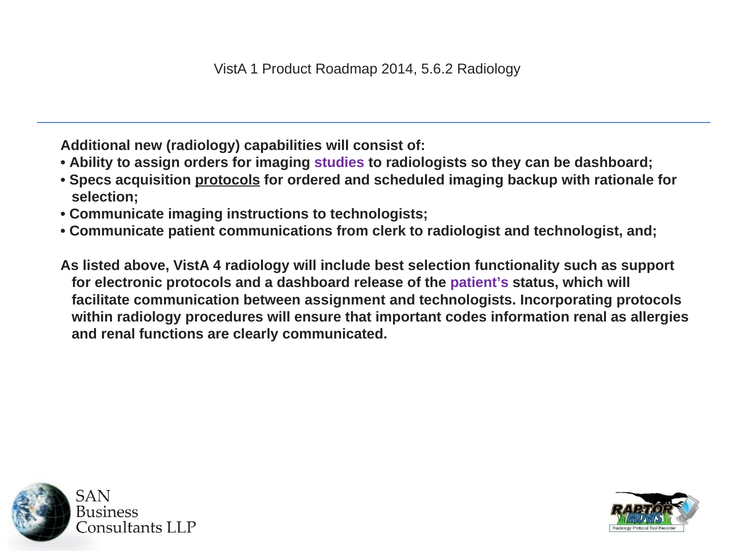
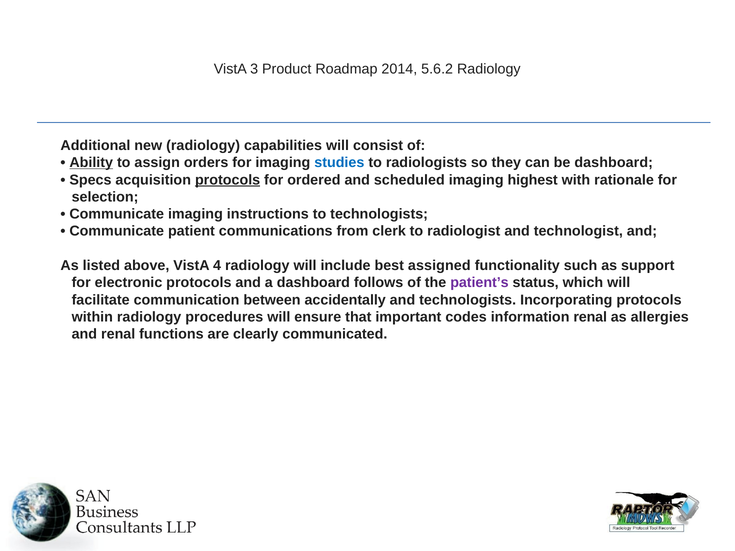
1: 1 -> 3
Ability underline: none -> present
studies colour: purple -> blue
backup: backup -> highest
best selection: selection -> assigned
release: release -> follows
assignment: assignment -> accidentally
